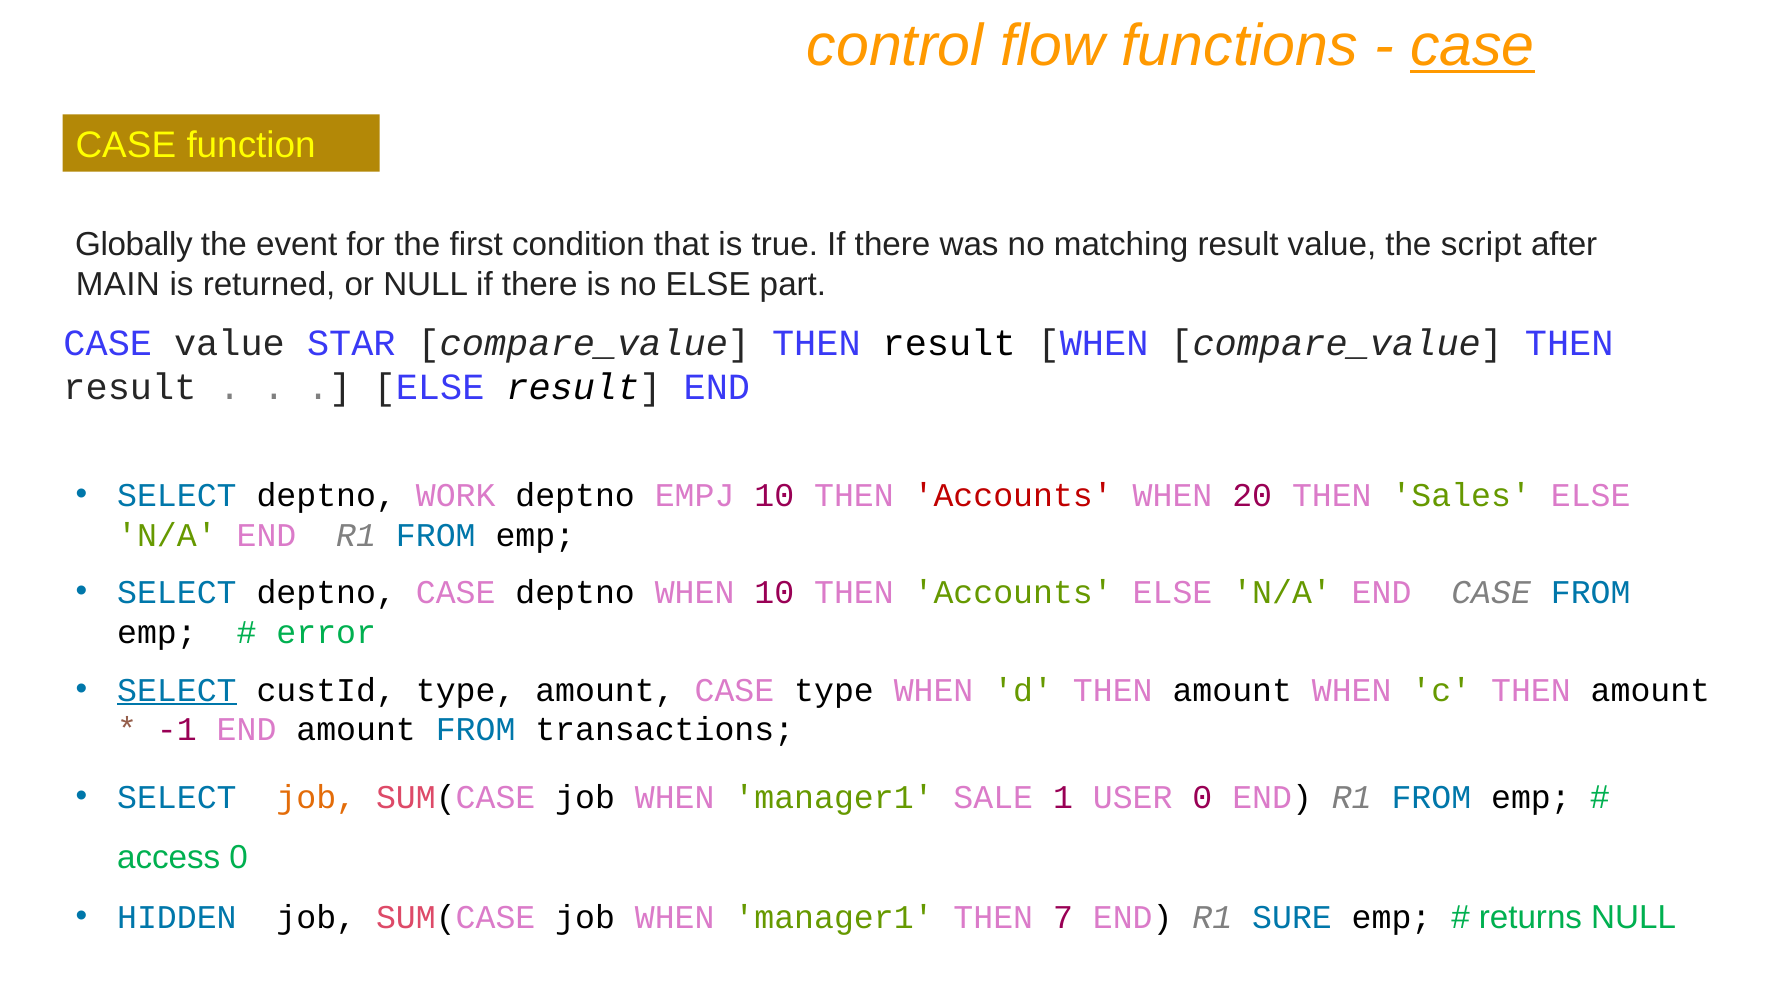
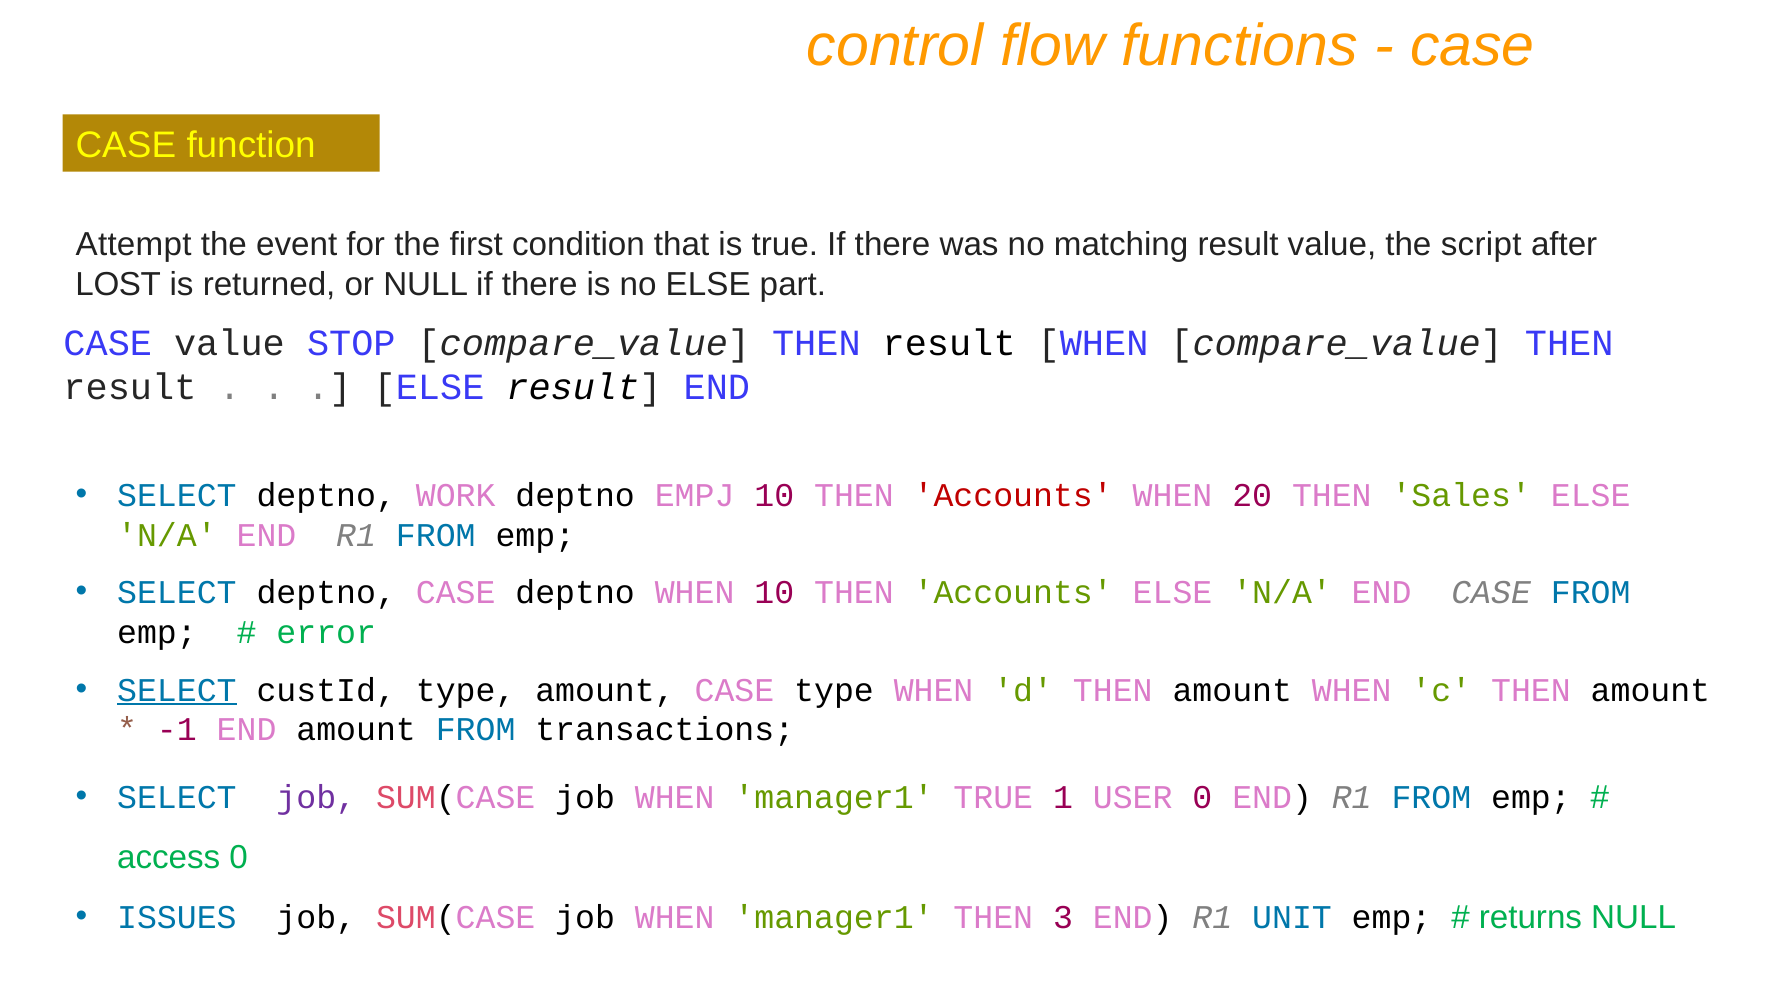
case at (1472, 46) underline: present -> none
Globally: Globally -> Attempt
MAIN: MAIN -> LOST
STAR: STAR -> STOP
job at (316, 797) colour: orange -> purple
manager1 SALE: SALE -> TRUE
HIDDEN: HIDDEN -> ISSUES
7: 7 -> 3
SURE: SURE -> UNIT
